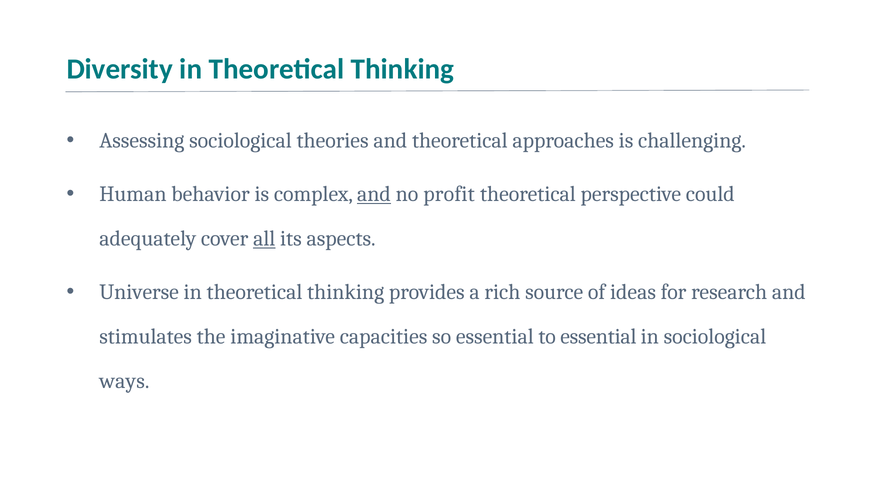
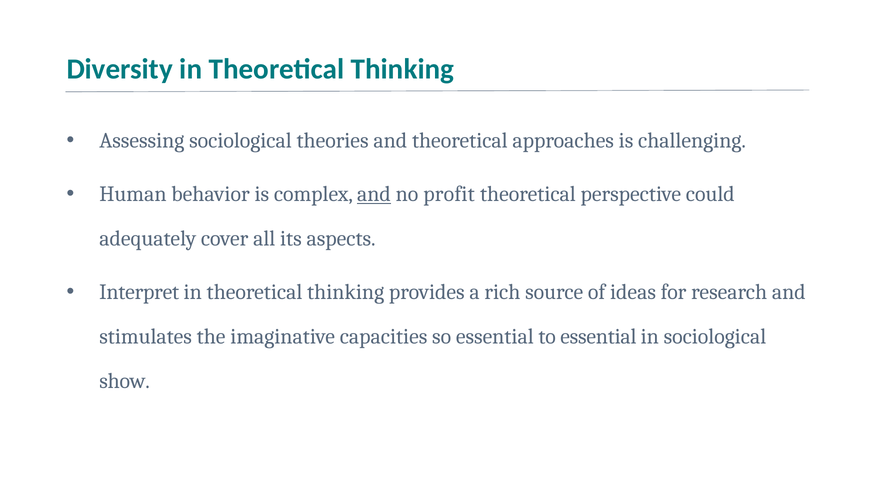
all underline: present -> none
Universe: Universe -> Interpret
ways: ways -> show
